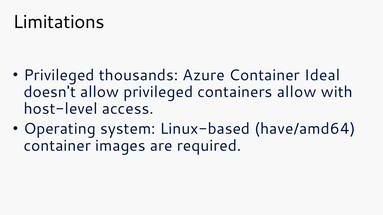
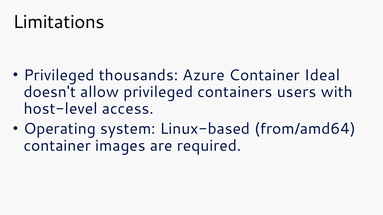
containers allow: allow -> users
have/amd64: have/amd64 -> from/amd64
